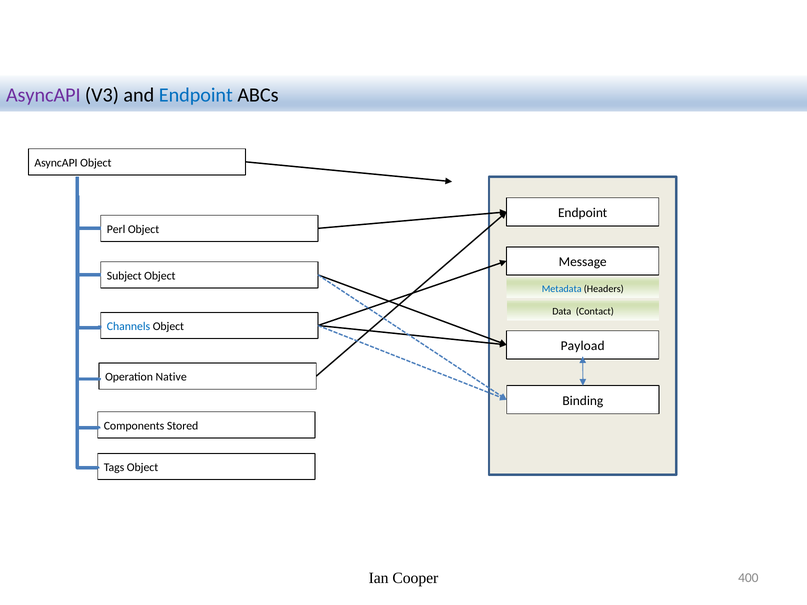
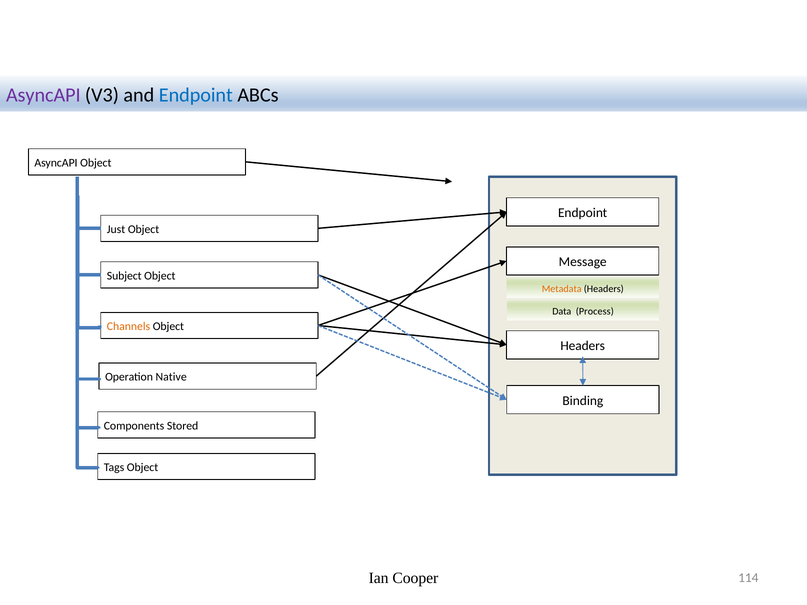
Perl: Perl -> Just
Metadata colour: blue -> orange
Contact: Contact -> Process
Channels colour: blue -> orange
Payload at (583, 346): Payload -> Headers
400: 400 -> 114
